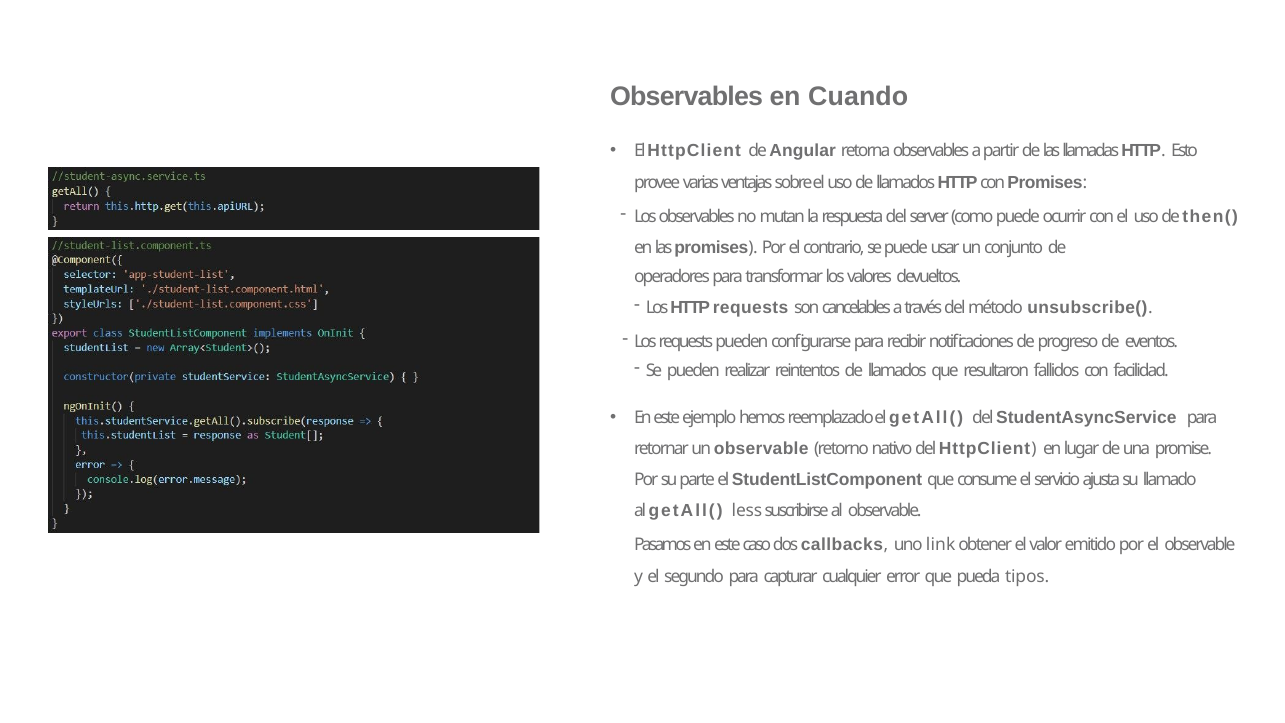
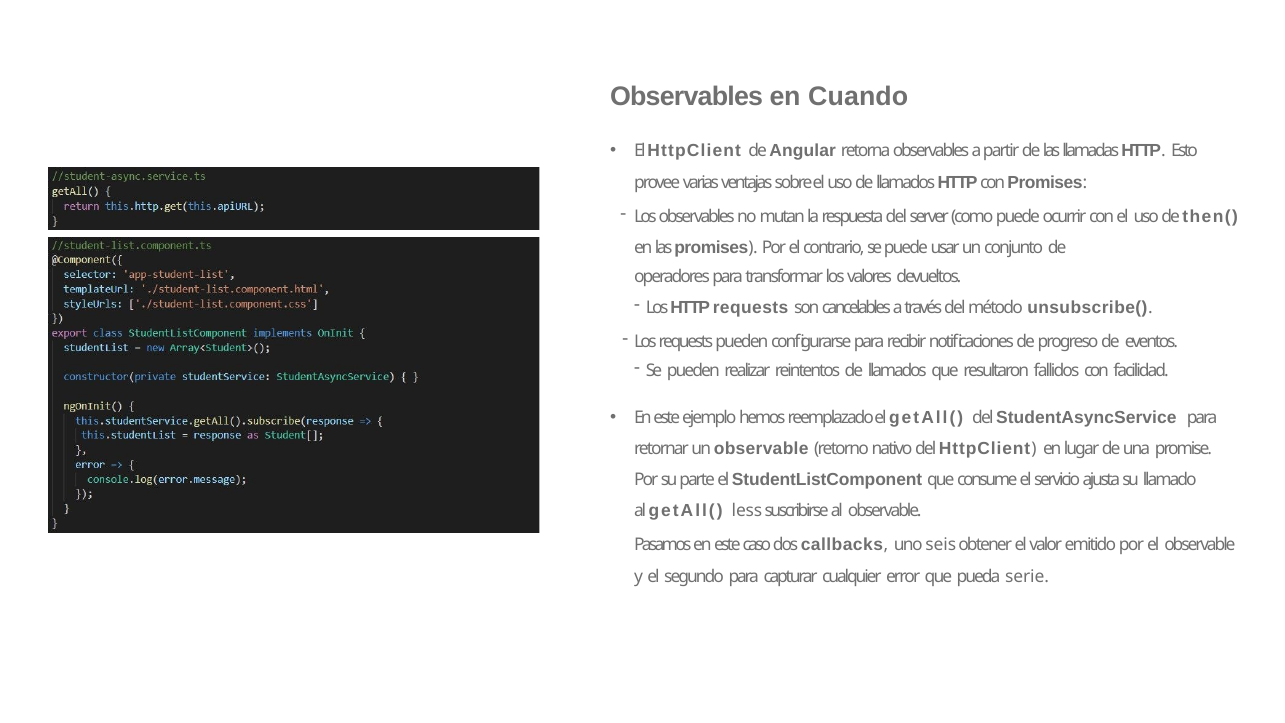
link: link -> seis
tipos: tipos -> serie
